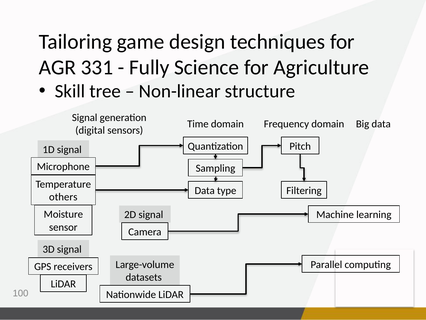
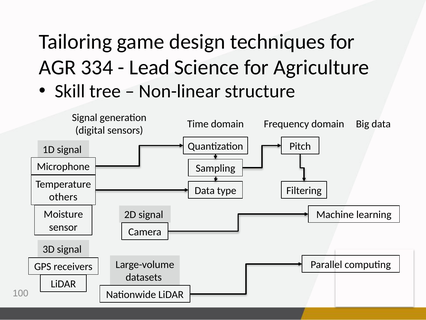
331: 331 -> 334
Fully: Fully -> Lead
